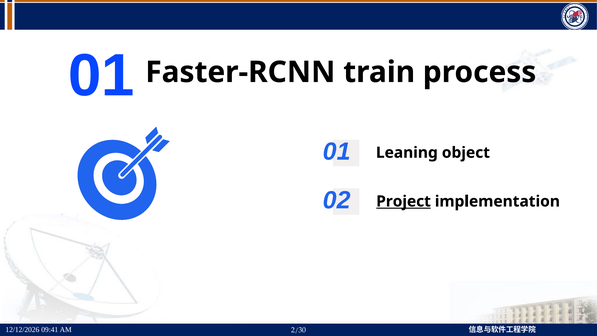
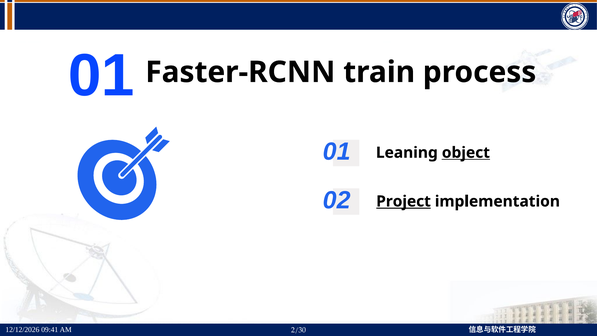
object underline: none -> present
